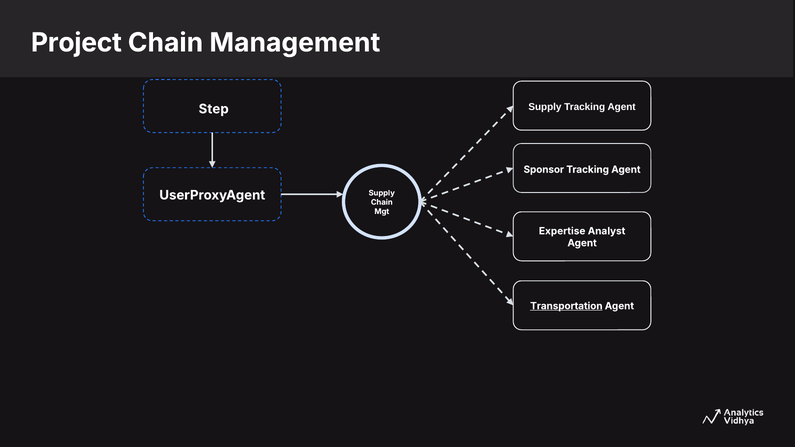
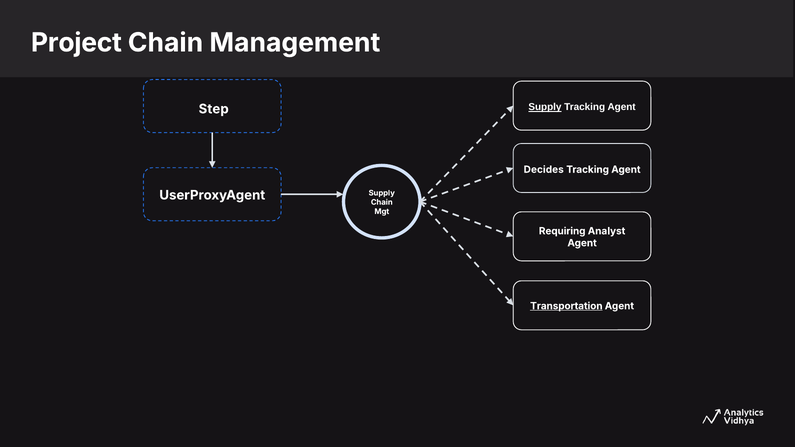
Supply at (545, 107) underline: none -> present
Sponsor: Sponsor -> Decides
Expertise: Expertise -> Requiring
